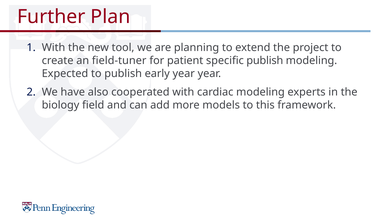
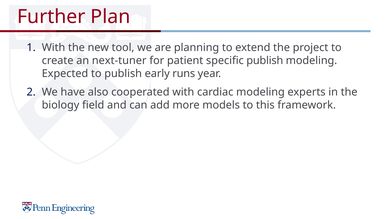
field-tuner: field-tuner -> next-tuner
early year: year -> runs
